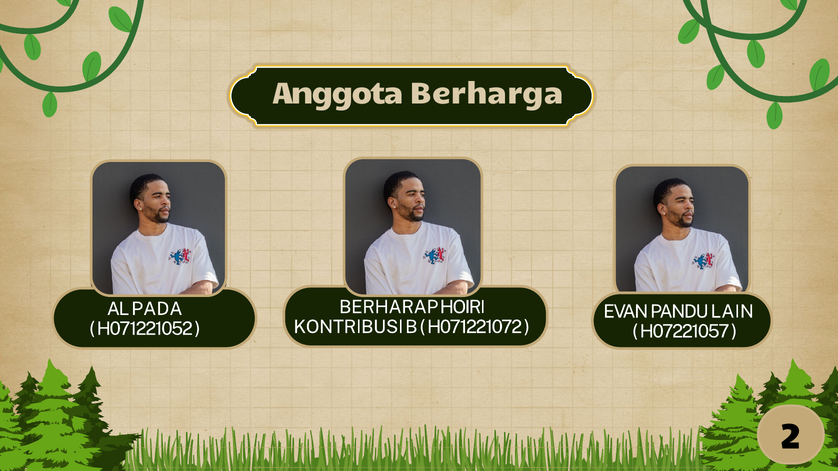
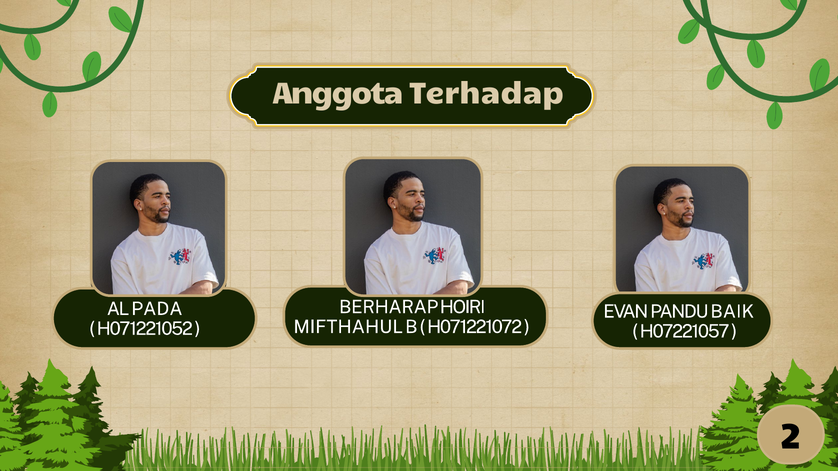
Berharga: Berharga -> Terhadap
LAIN: LAIN -> BAIK
KONTRIBUSI: KONTRIBUSI -> MIFTHAHUL
